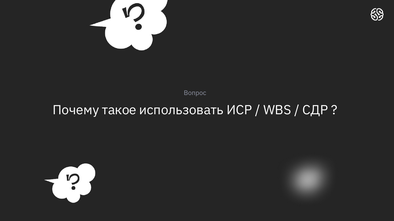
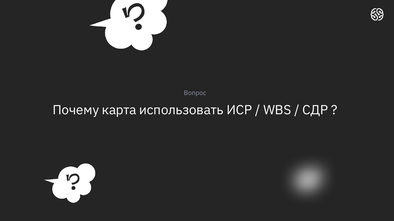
такое: такое -> карта
